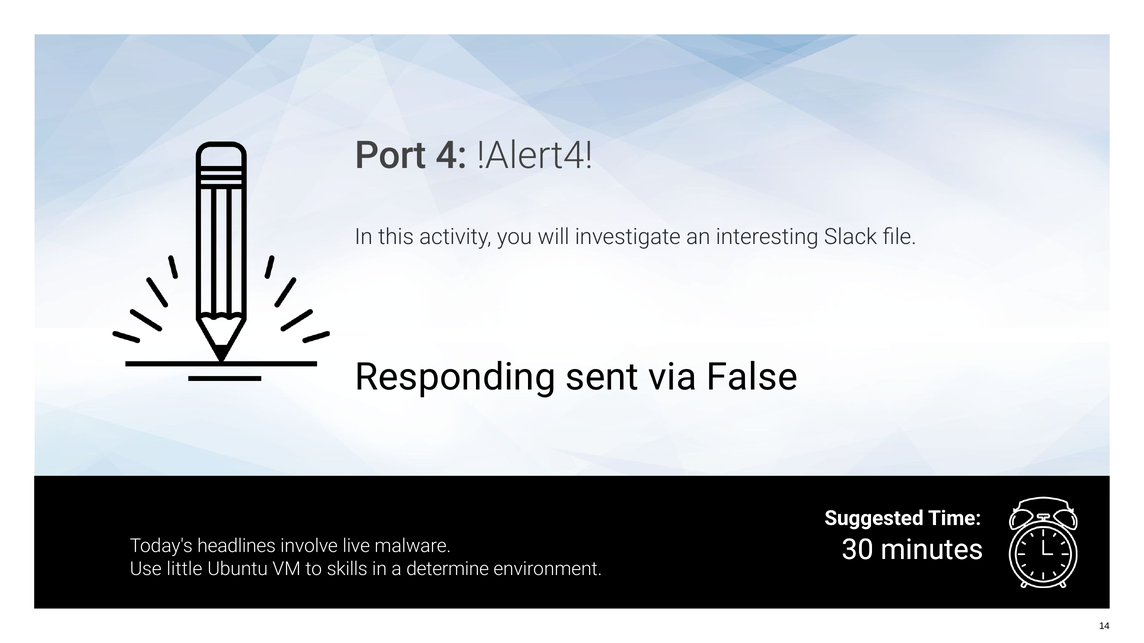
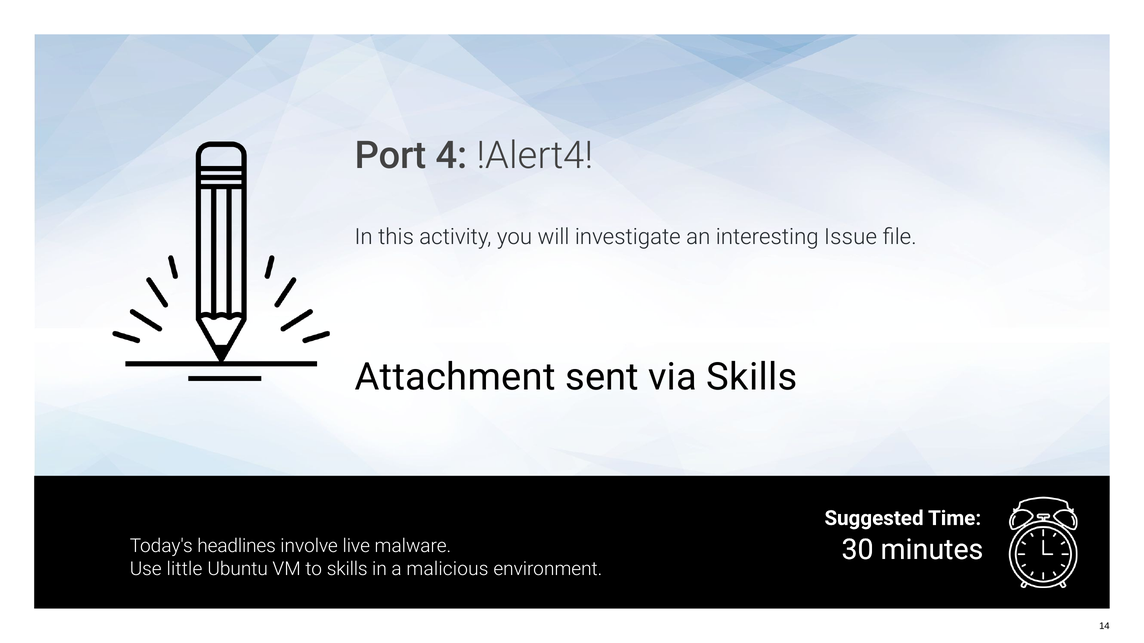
Slack: Slack -> Issue
Responding: Responding -> Attachment
via False: False -> Skills
determine: determine -> malicious
